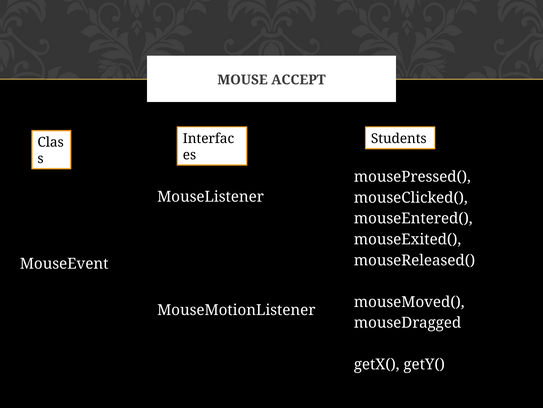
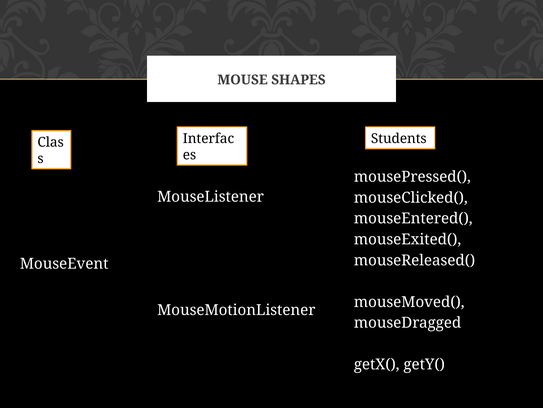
ACCEPT: ACCEPT -> SHAPES
